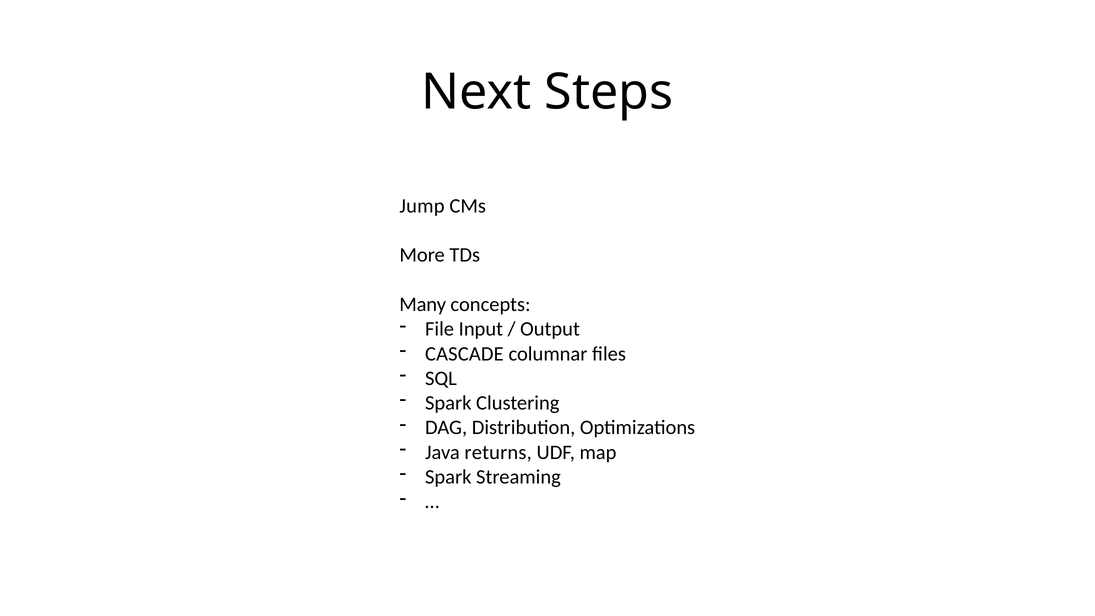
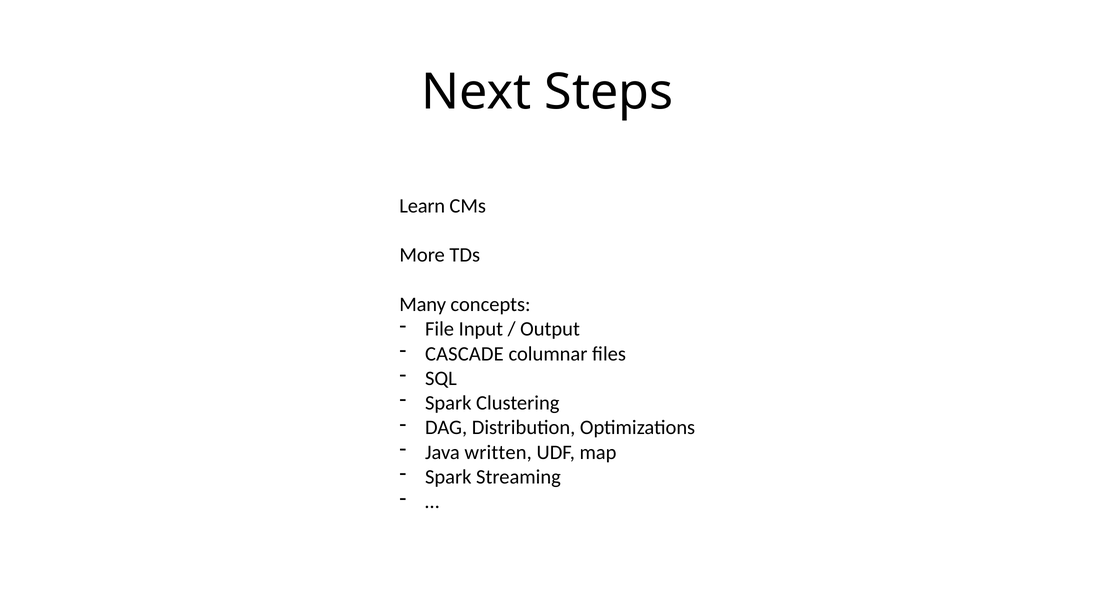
Jump: Jump -> Learn
returns: returns -> written
